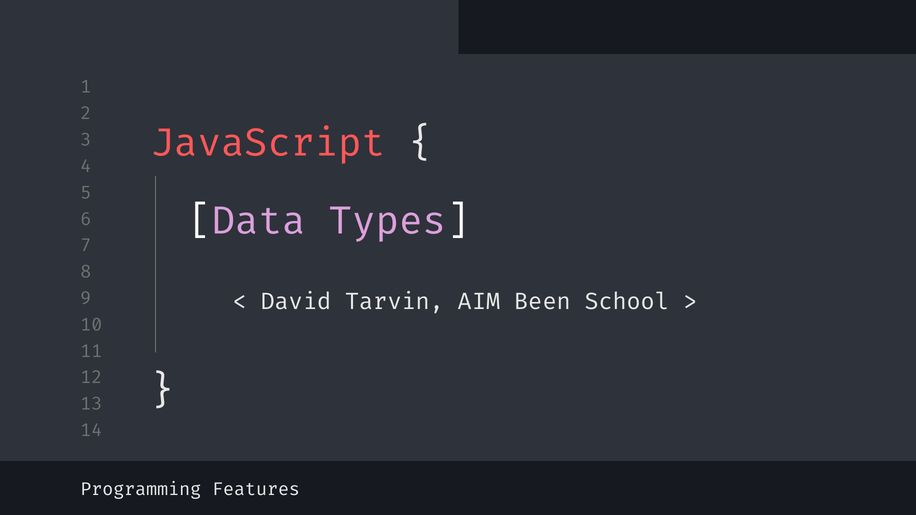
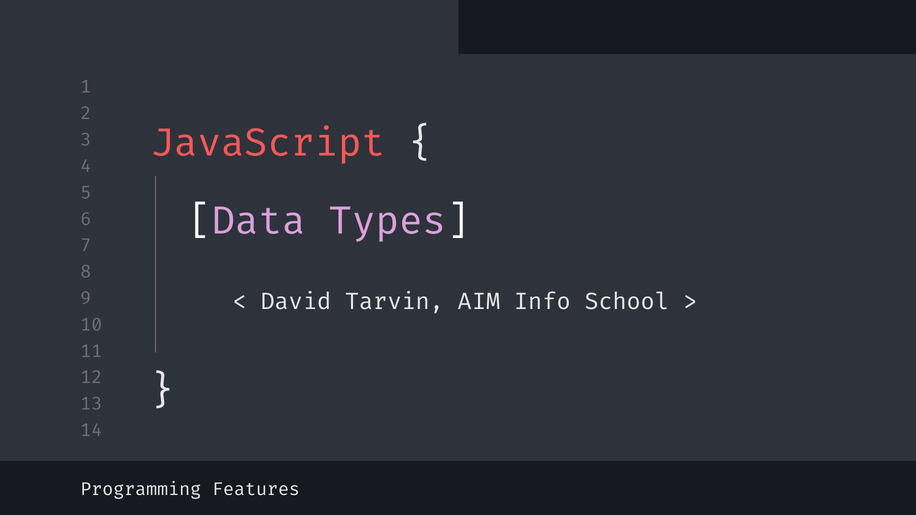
Been: Been -> Info
